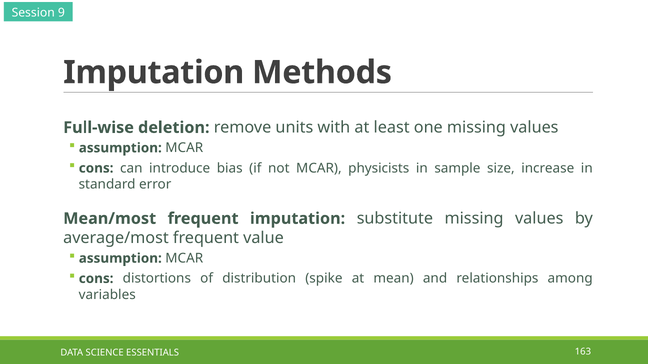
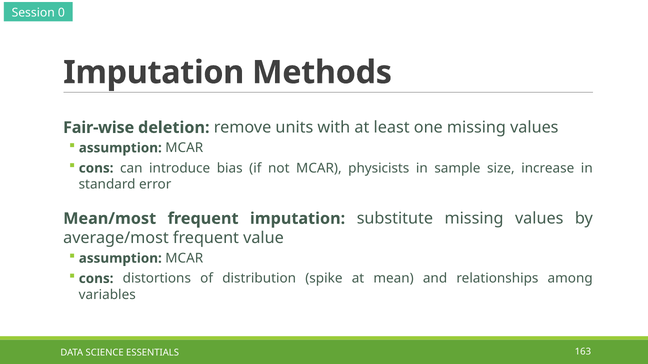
9: 9 -> 0
Full-wise: Full-wise -> Fair-wise
